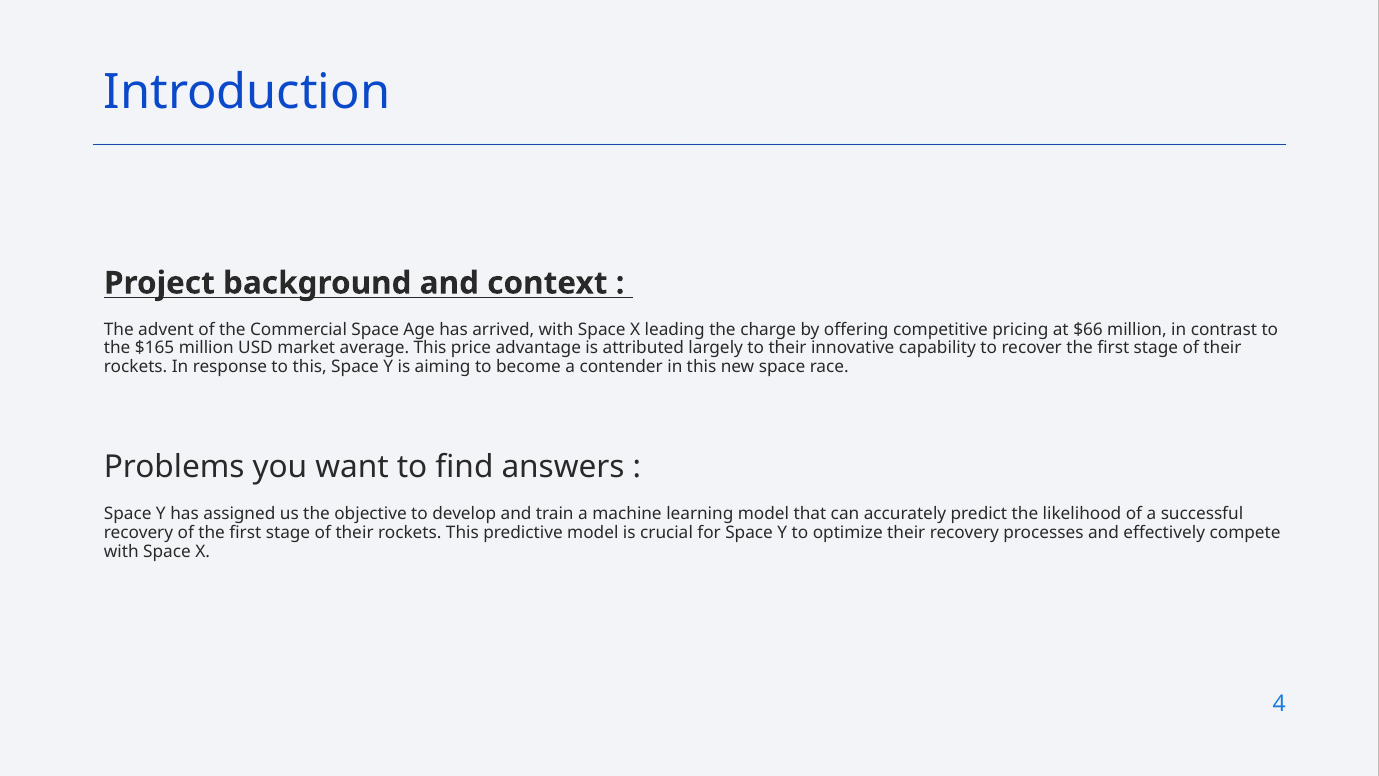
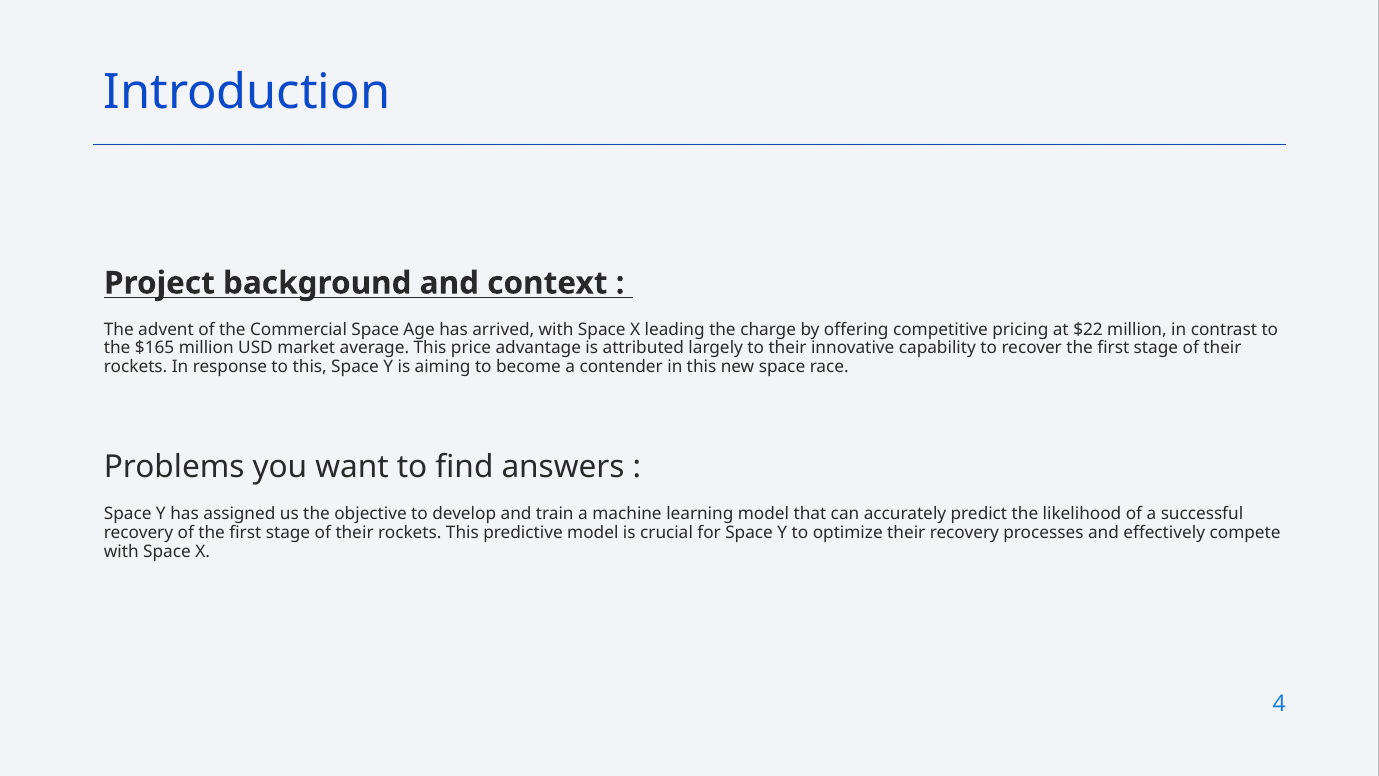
$66: $66 -> $22
